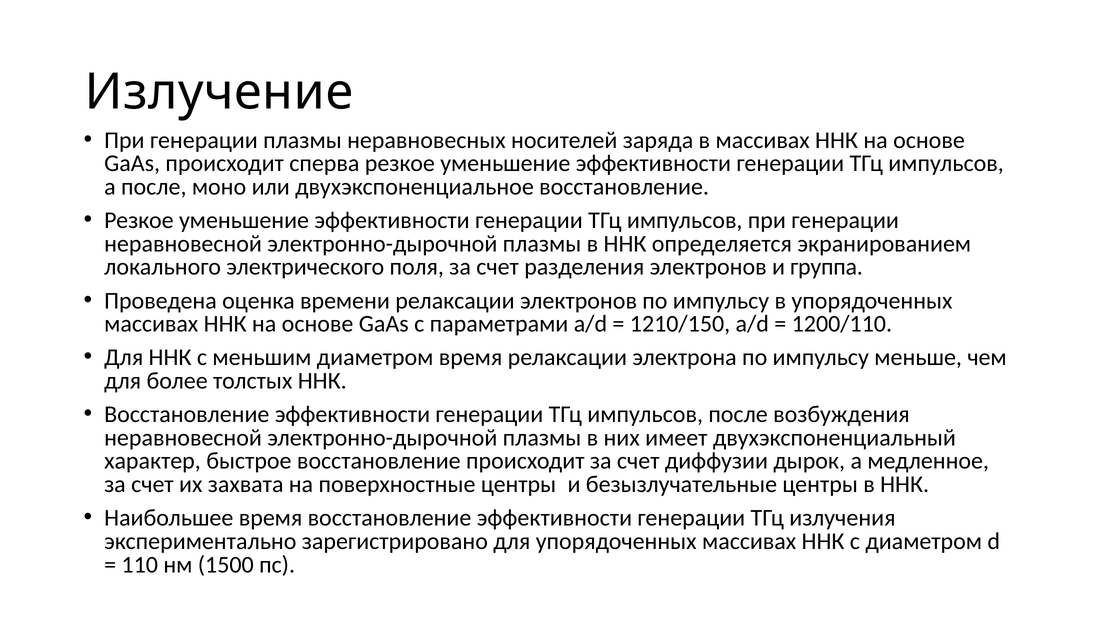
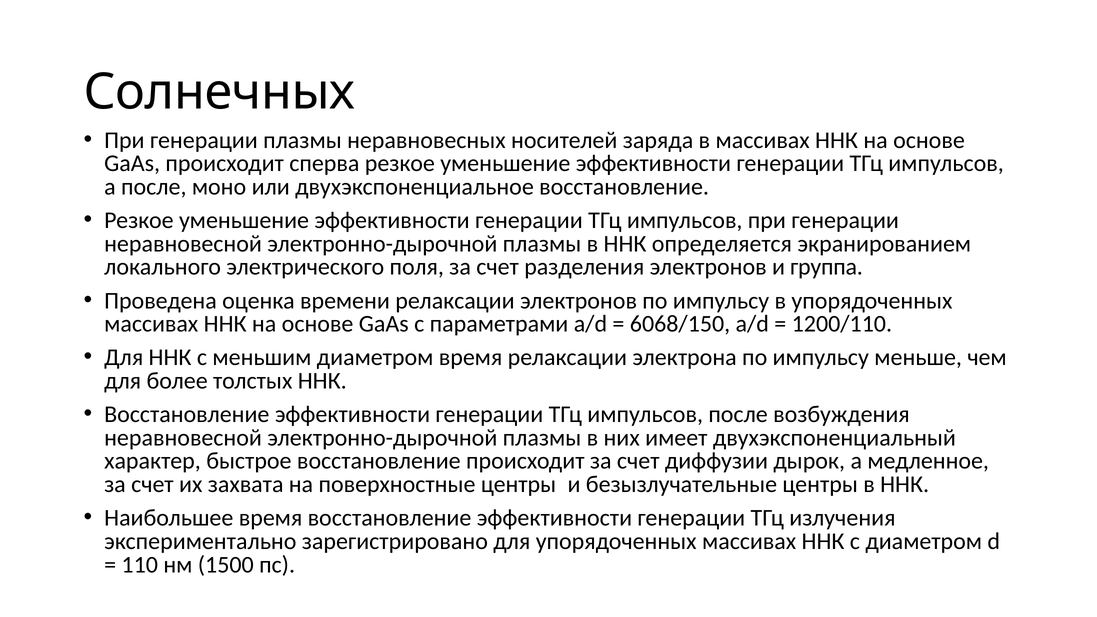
Излучение: Излучение -> Солнечных
1210/150: 1210/150 -> 6068/150
